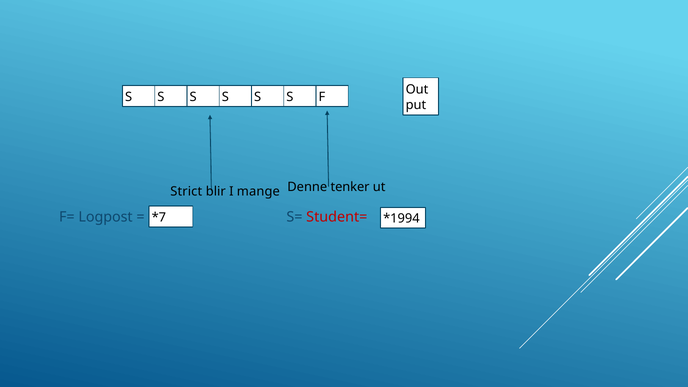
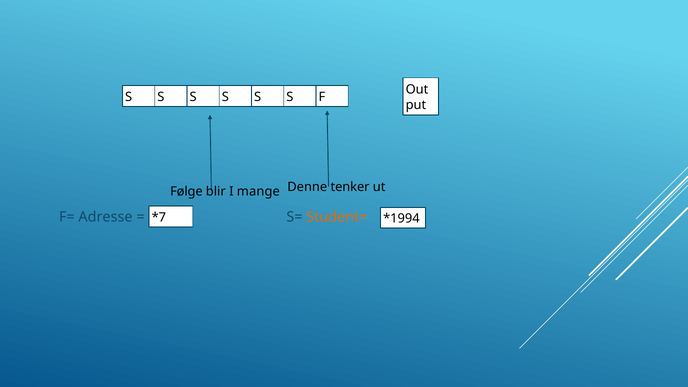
Strict: Strict -> Følge
Logpost: Logpost -> Adresse
Student= colour: red -> orange
